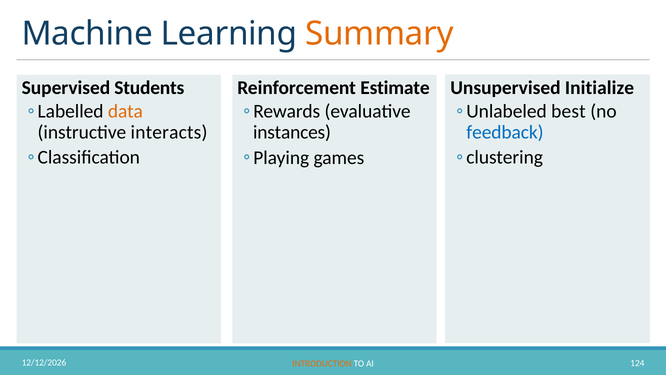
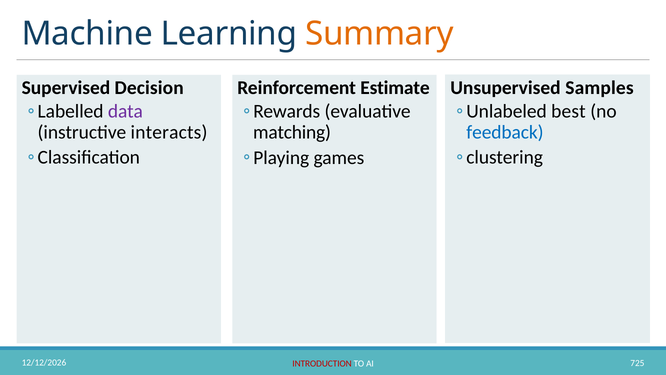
Students: Students -> Decision
Initialize: Initialize -> Samples
data colour: orange -> purple
instances: instances -> matching
INTRODUCTION colour: orange -> red
124: 124 -> 725
